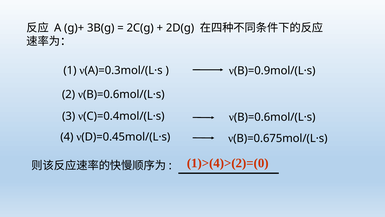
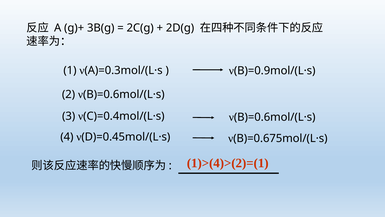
1)>(4)>(2)=(0: 1)>(4)>(2)=(0 -> 1)>(4)>(2)=(1
